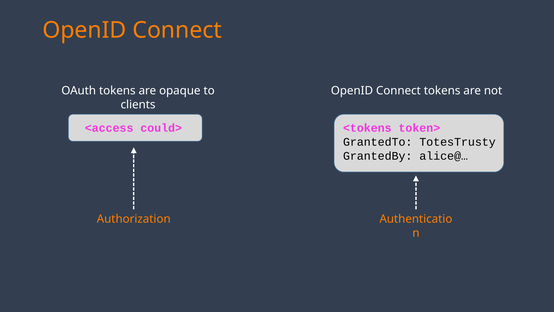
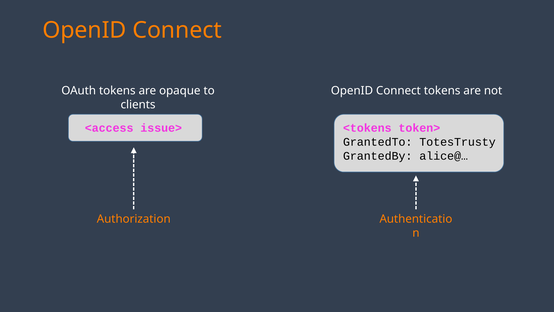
could>: could> -> issue>
